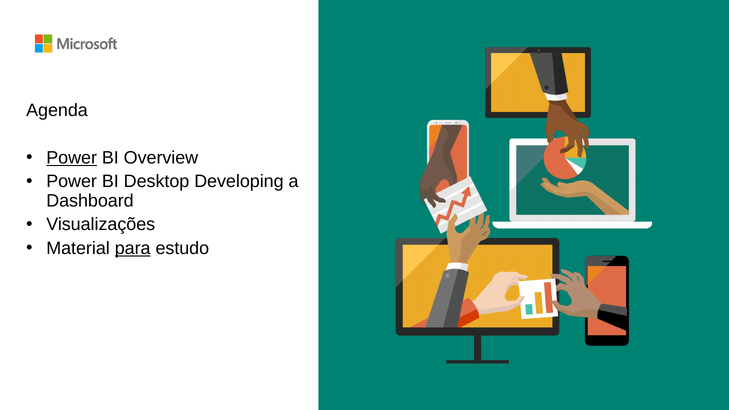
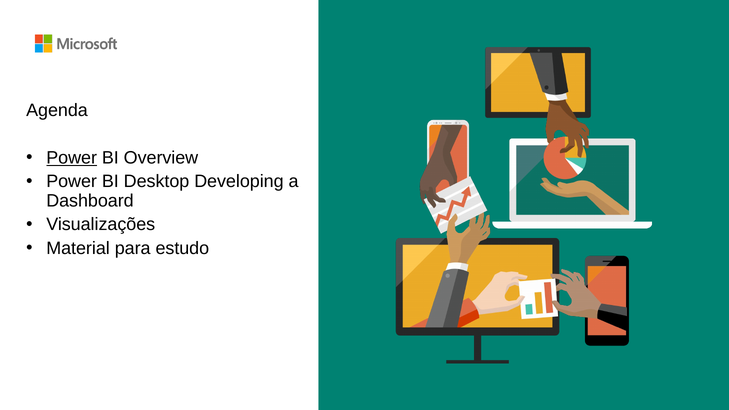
para underline: present -> none
